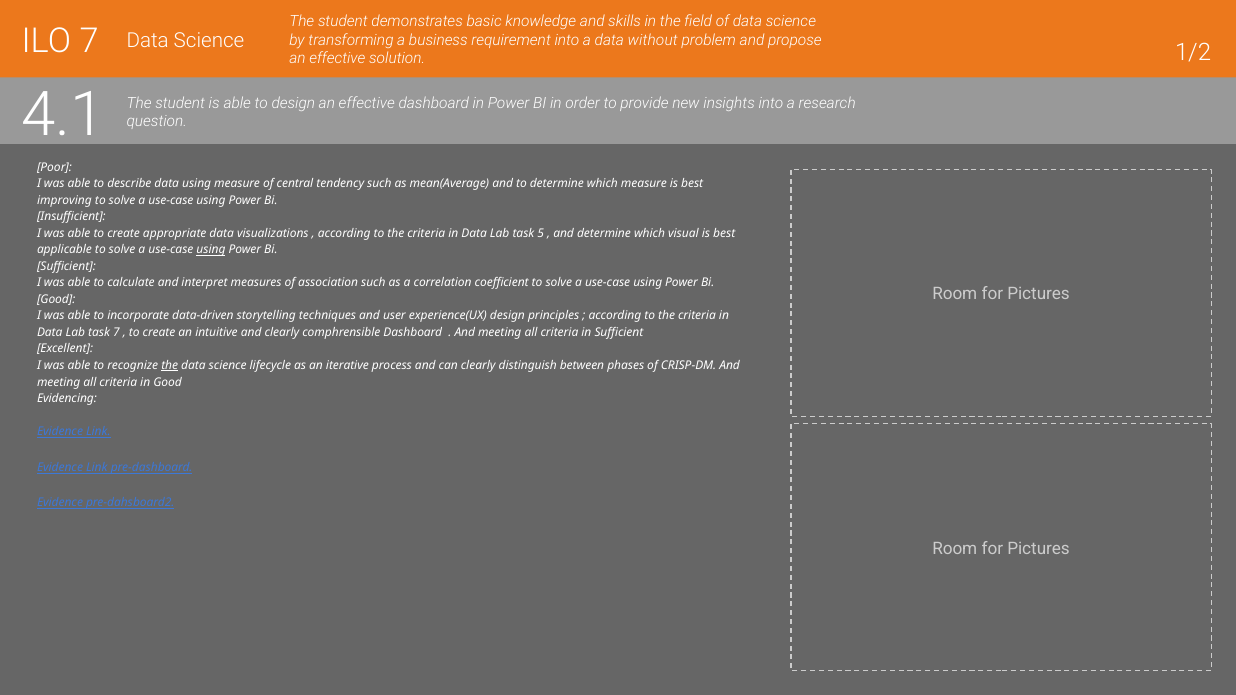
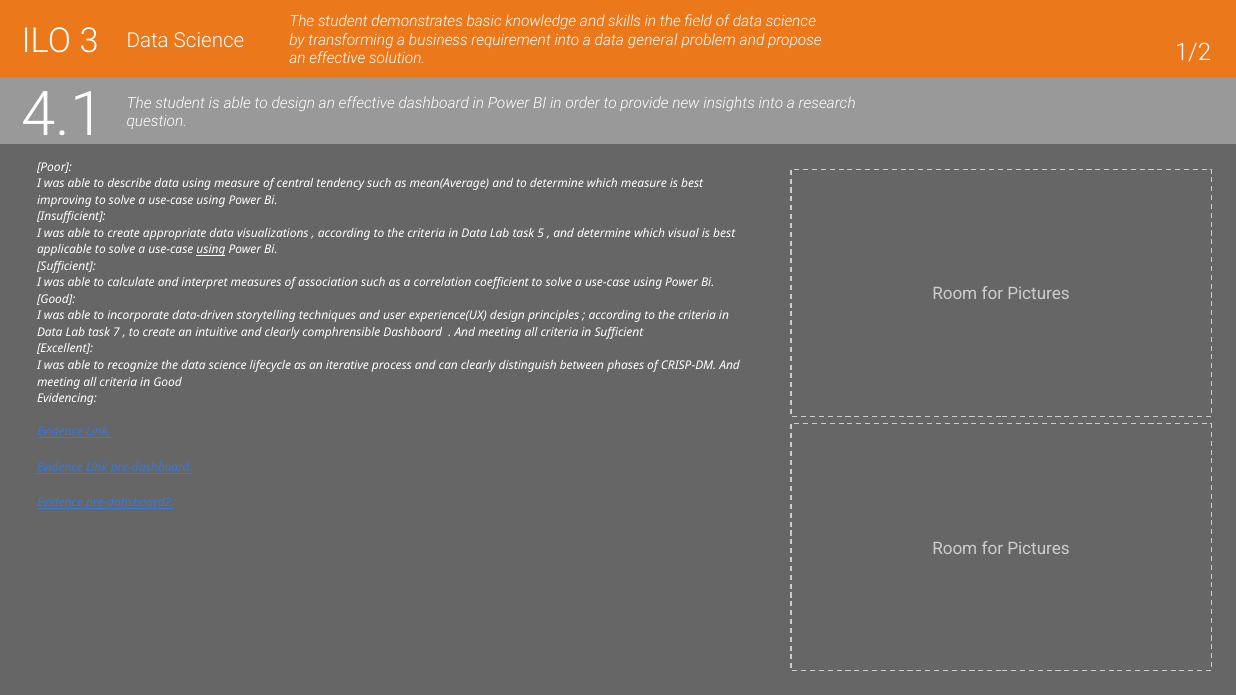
ILO 7: 7 -> 3
without: without -> general
the at (170, 366) underline: present -> none
